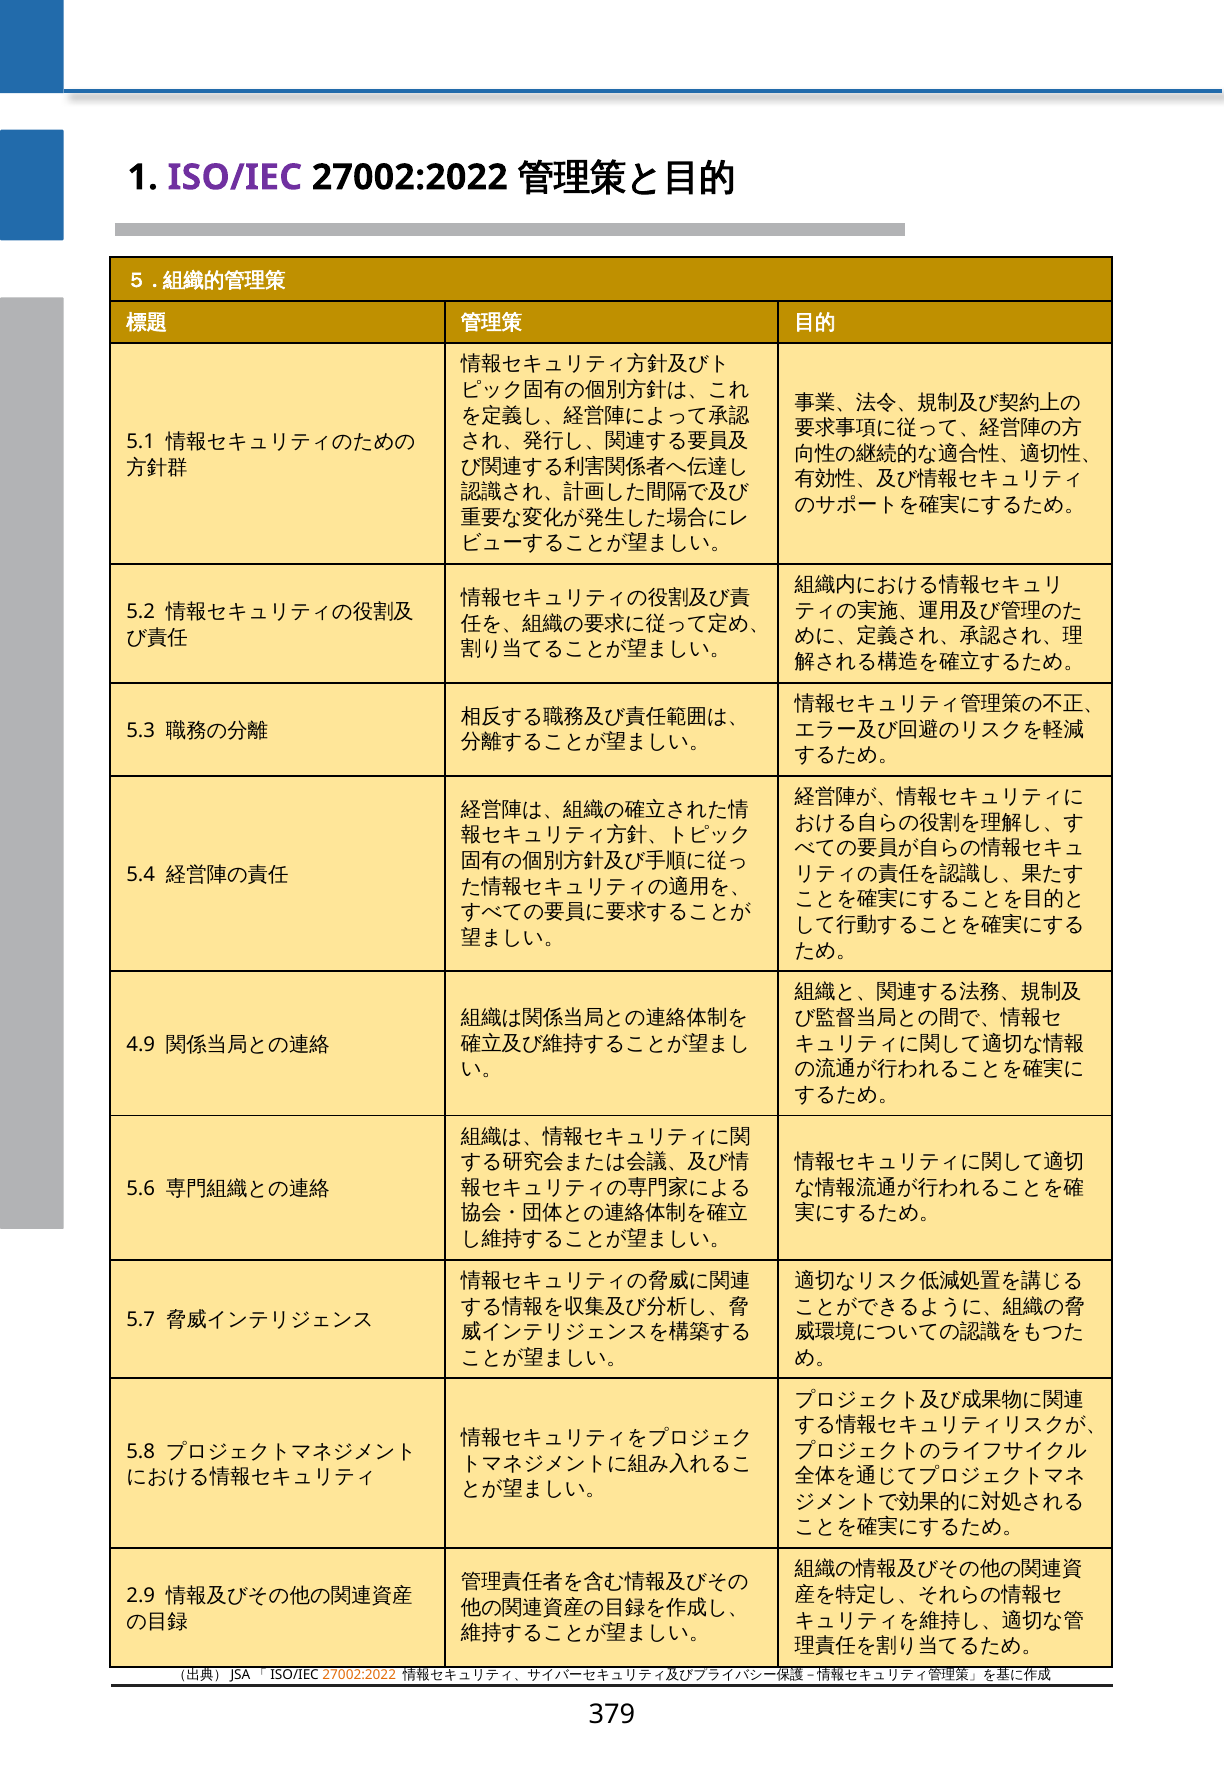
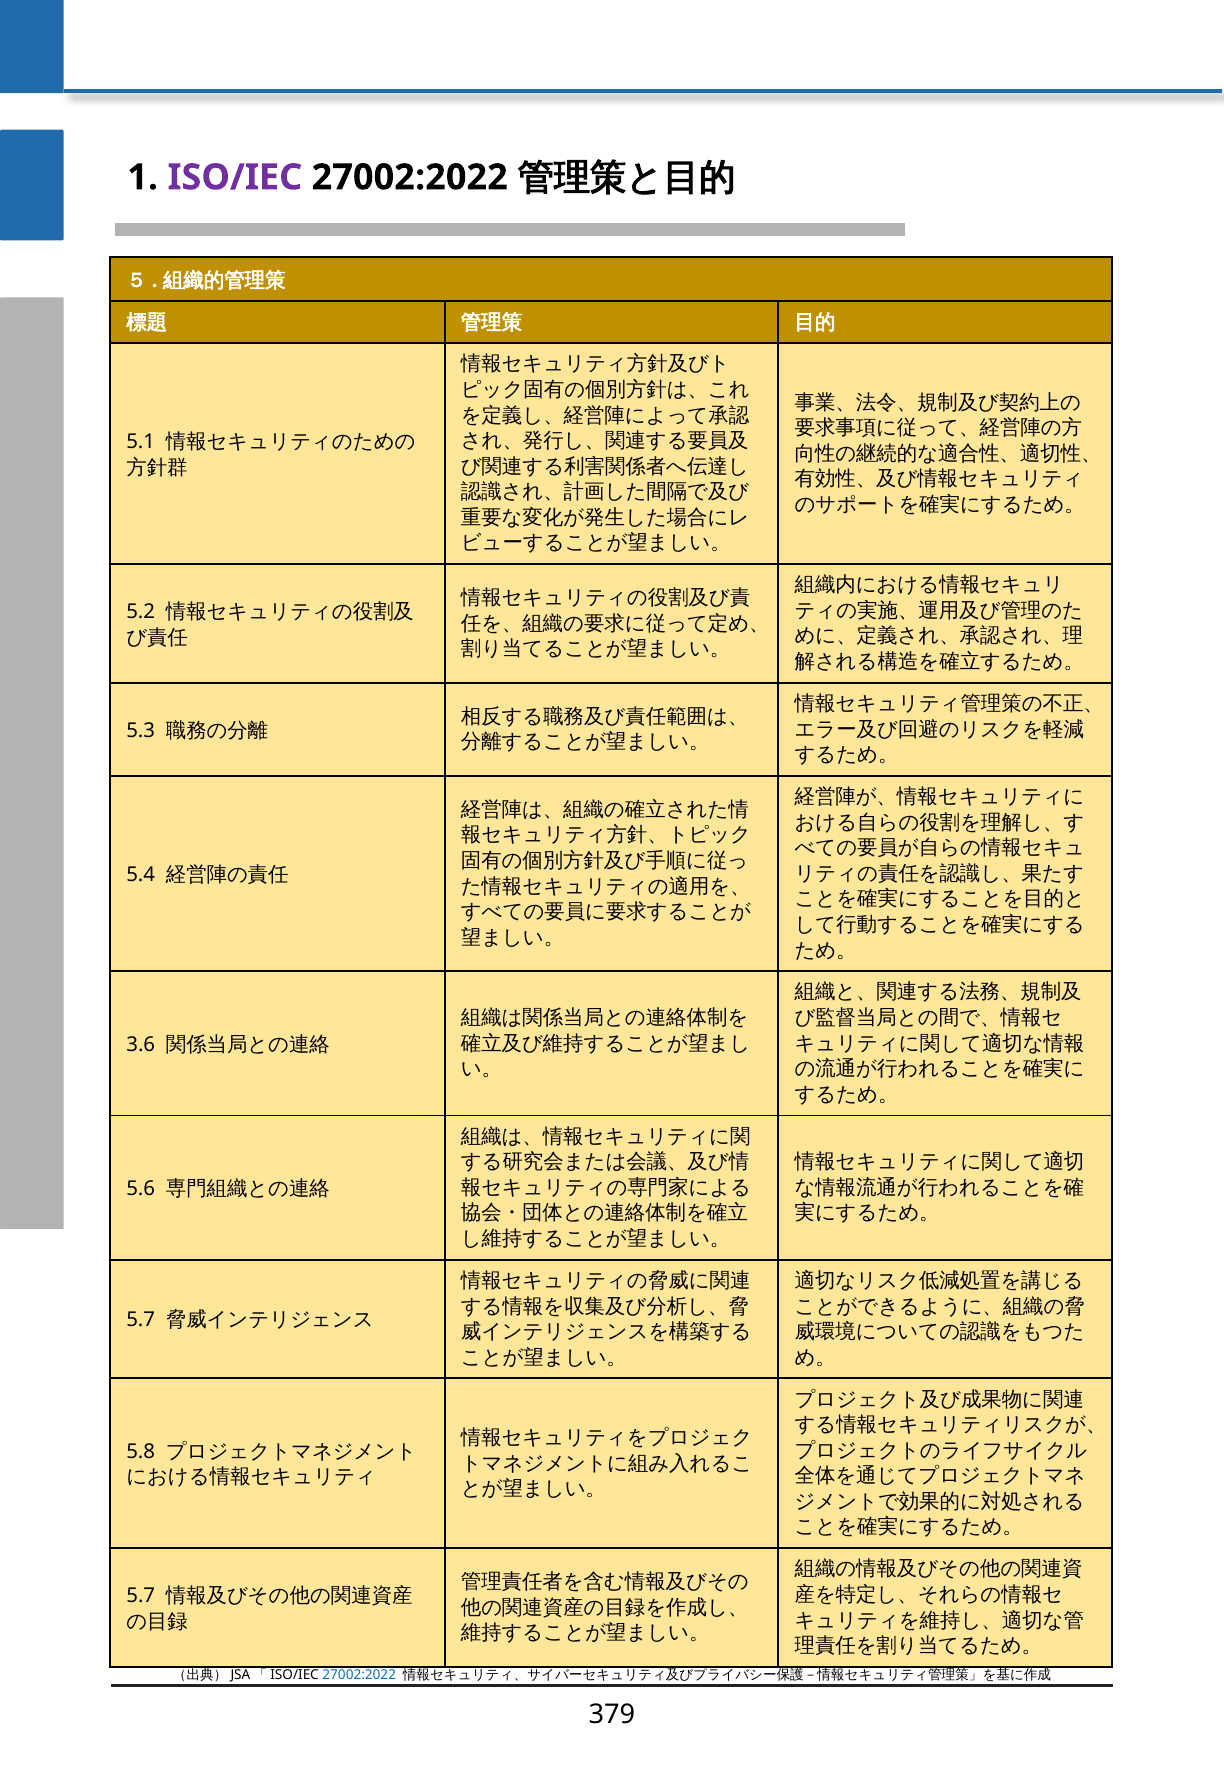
4.9: 4.9 -> 3.6
2.9 at (141, 1596): 2.9 -> 5.7
27002:2022 at (359, 1675) colour: orange -> blue
